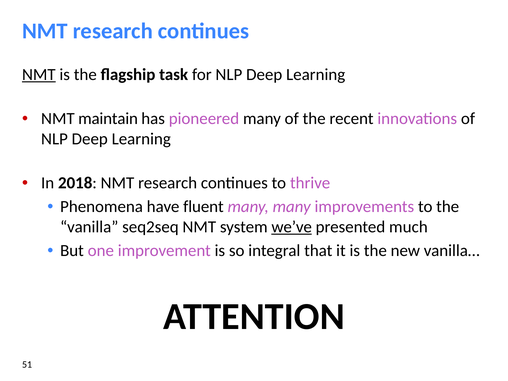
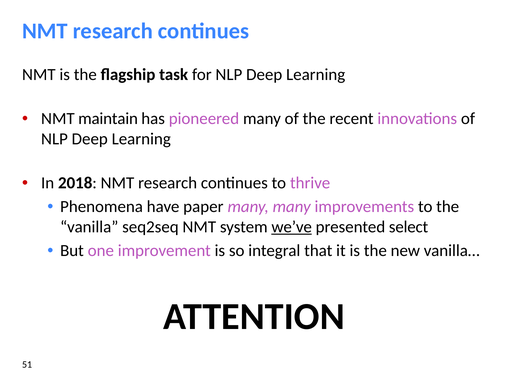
NMT at (39, 75) underline: present -> none
fluent: fluent -> paper
much: much -> select
